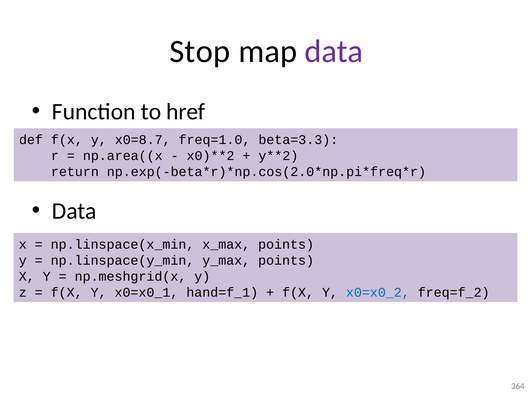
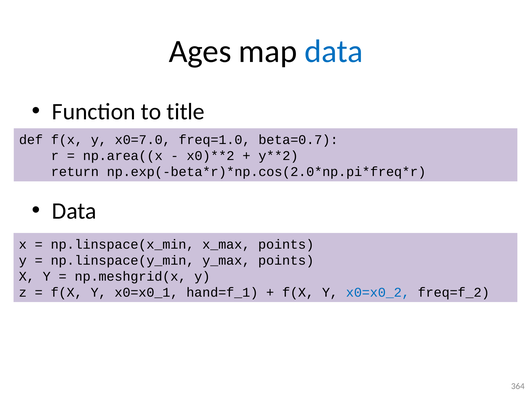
Stop: Stop -> Ages
data at (334, 51) colour: purple -> blue
href: href -> title
x0=8.7: x0=8.7 -> x0=7.0
beta=3.3: beta=3.3 -> beta=0.7
